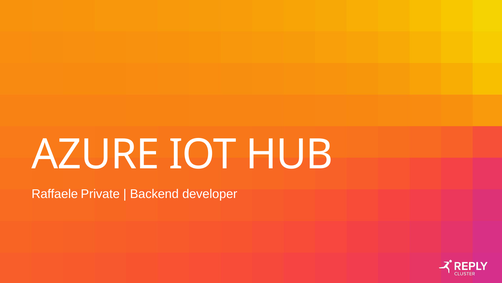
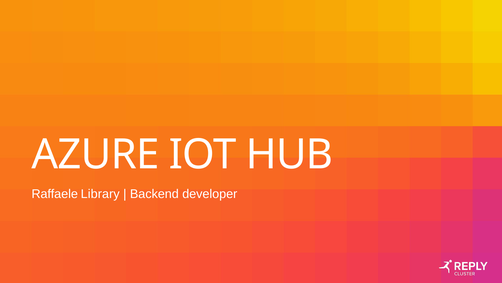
Private: Private -> Library
